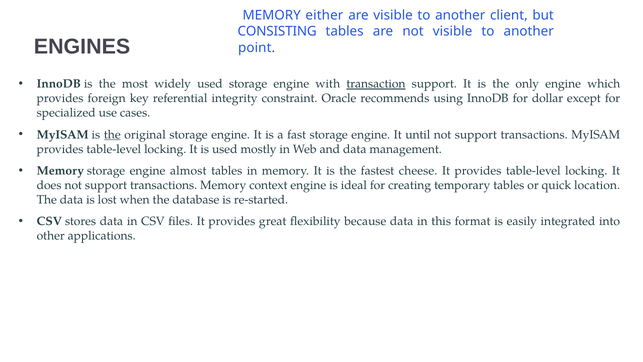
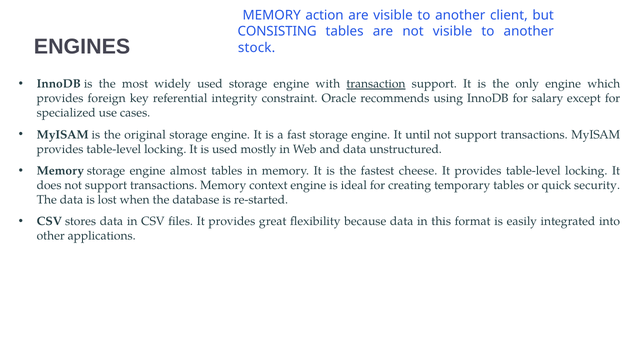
either: either -> action
point: point -> stock
dollar: dollar -> salary
the at (112, 134) underline: present -> none
management: management -> unstructured
location: location -> security
